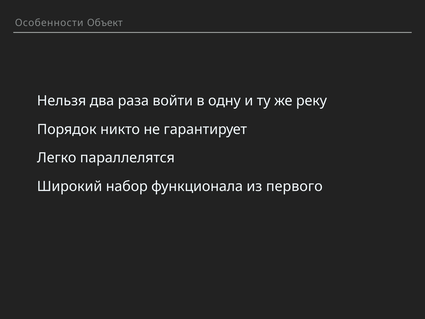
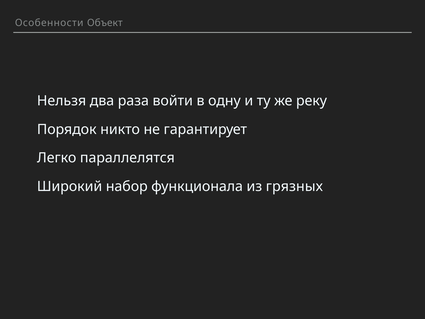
первого: первого -> грязных
